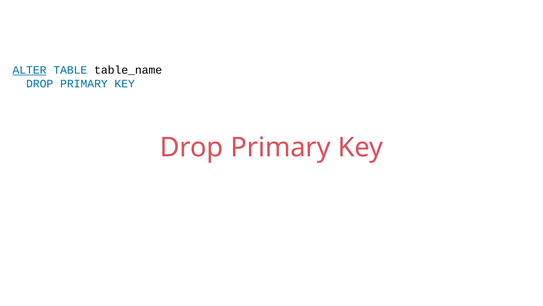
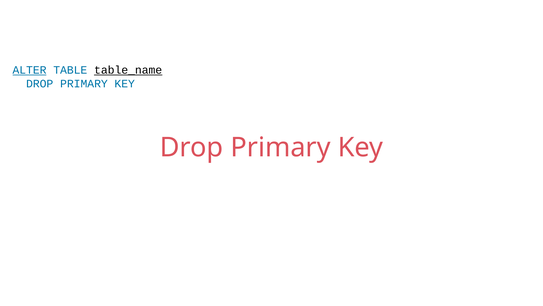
table_name underline: none -> present
